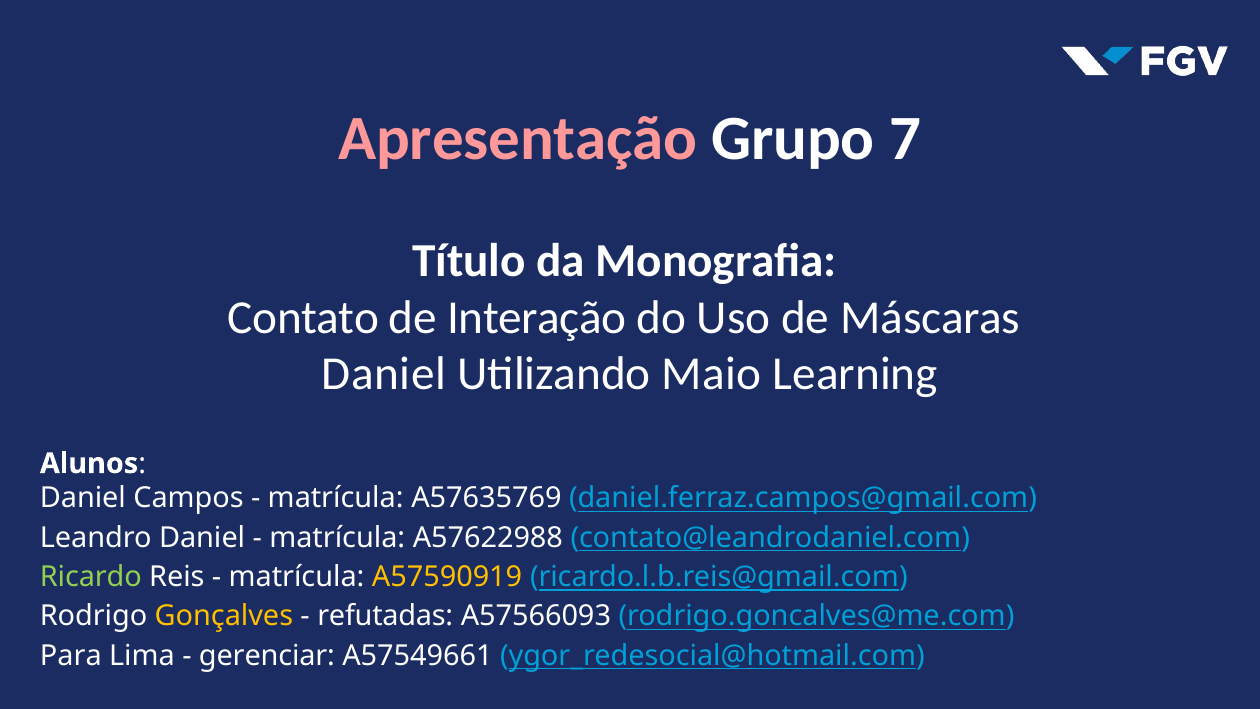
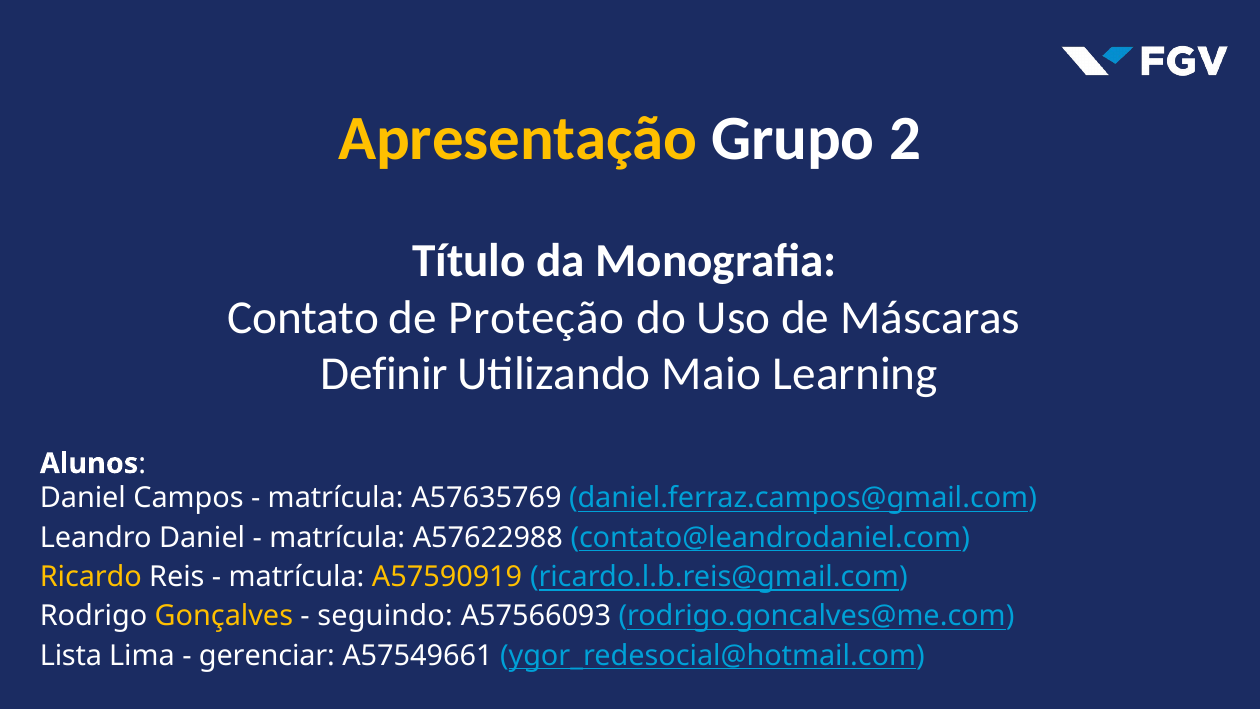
Apresentação colour: pink -> yellow
7: 7 -> 2
Interação: Interação -> Proteção
Daniel at (384, 374): Daniel -> Definir
Ricardo colour: light green -> yellow
refutadas: refutadas -> seguindo
Para: Para -> Lista
